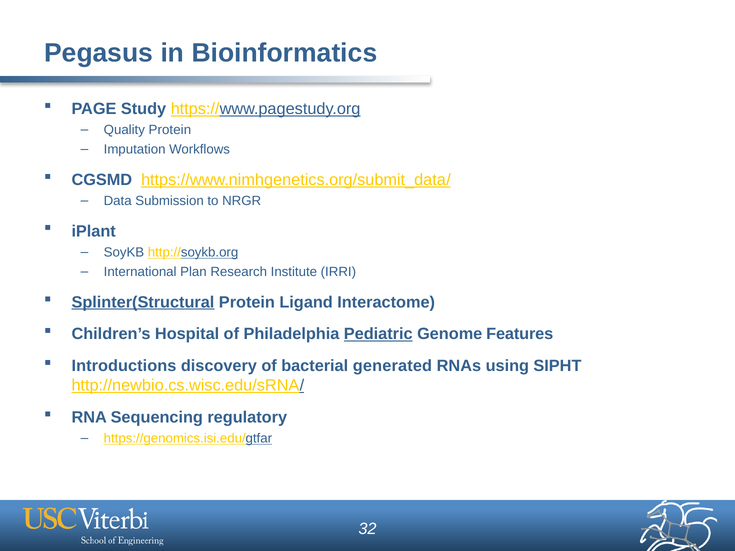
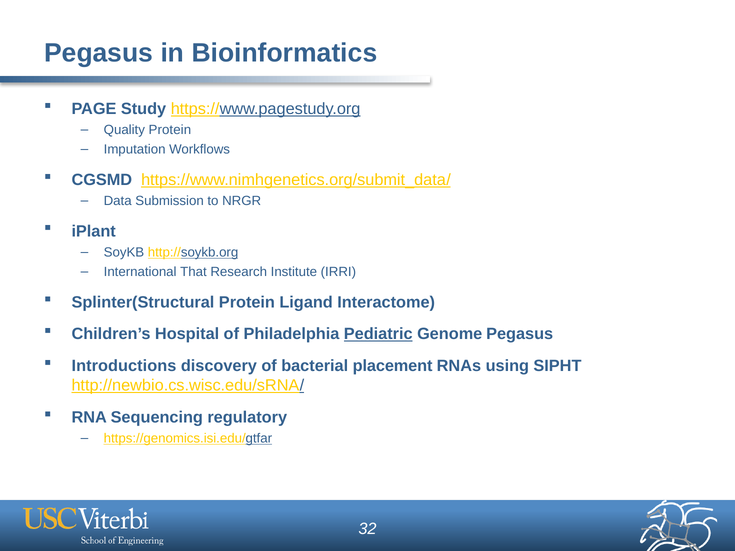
Plan: Plan -> That
Splinter(Structural underline: present -> none
Genome Features: Features -> Pegasus
generated: generated -> placement
